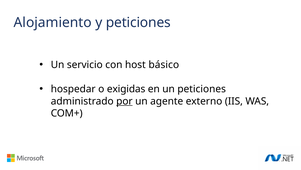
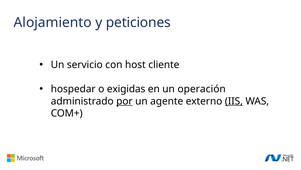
básico: básico -> cliente
un peticiones: peticiones -> operación
IIS underline: none -> present
